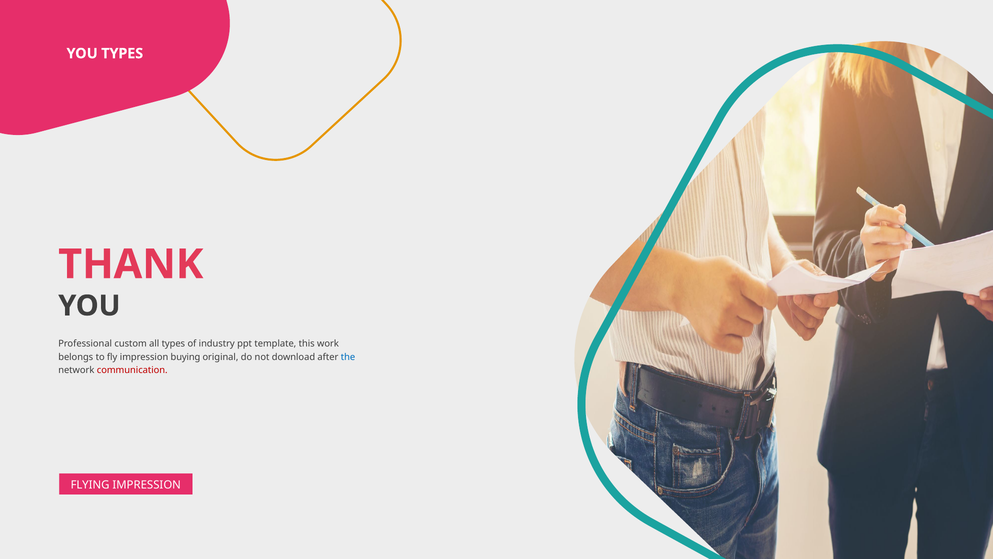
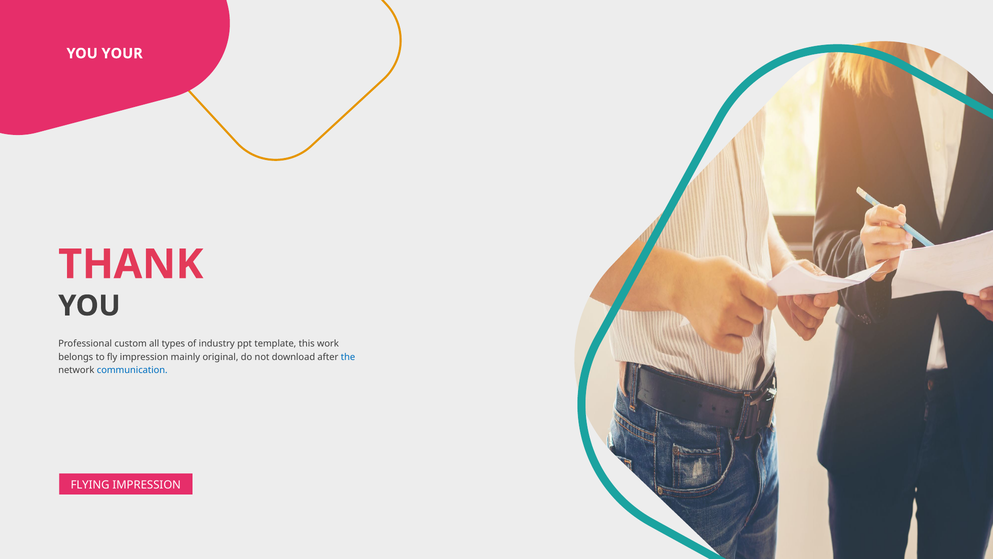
YOU TYPES: TYPES -> YOUR
buying: buying -> mainly
communication colour: red -> blue
